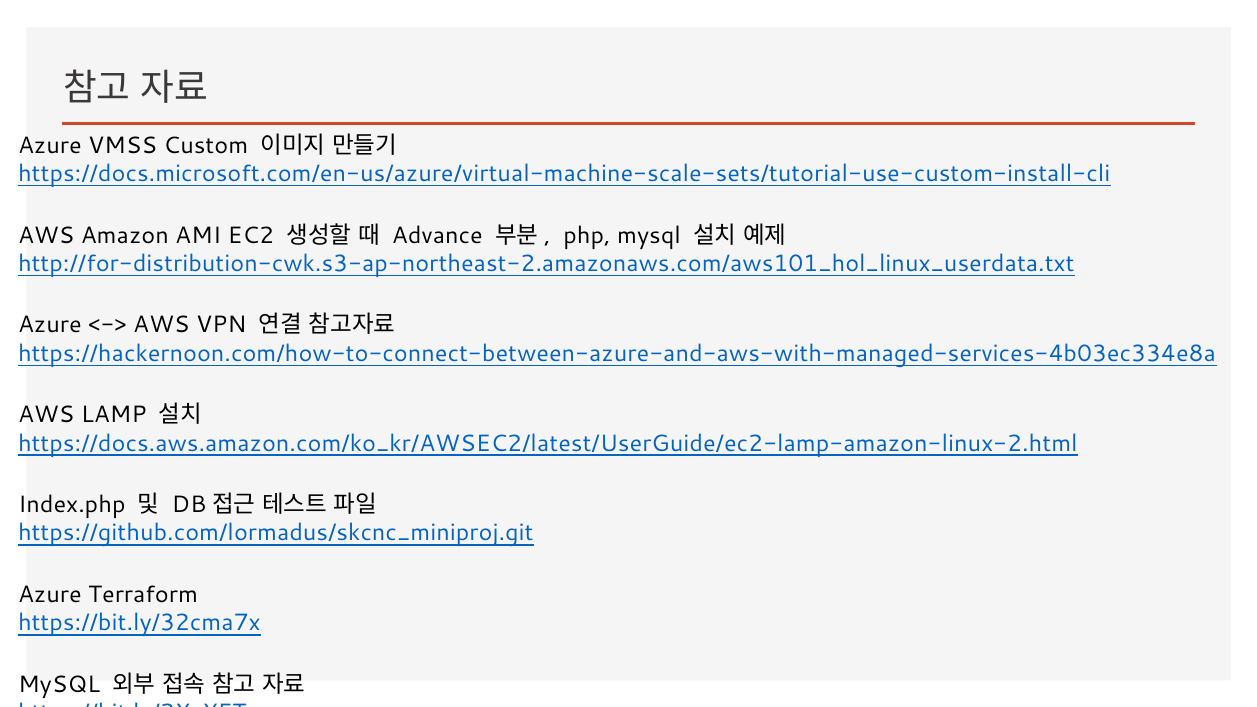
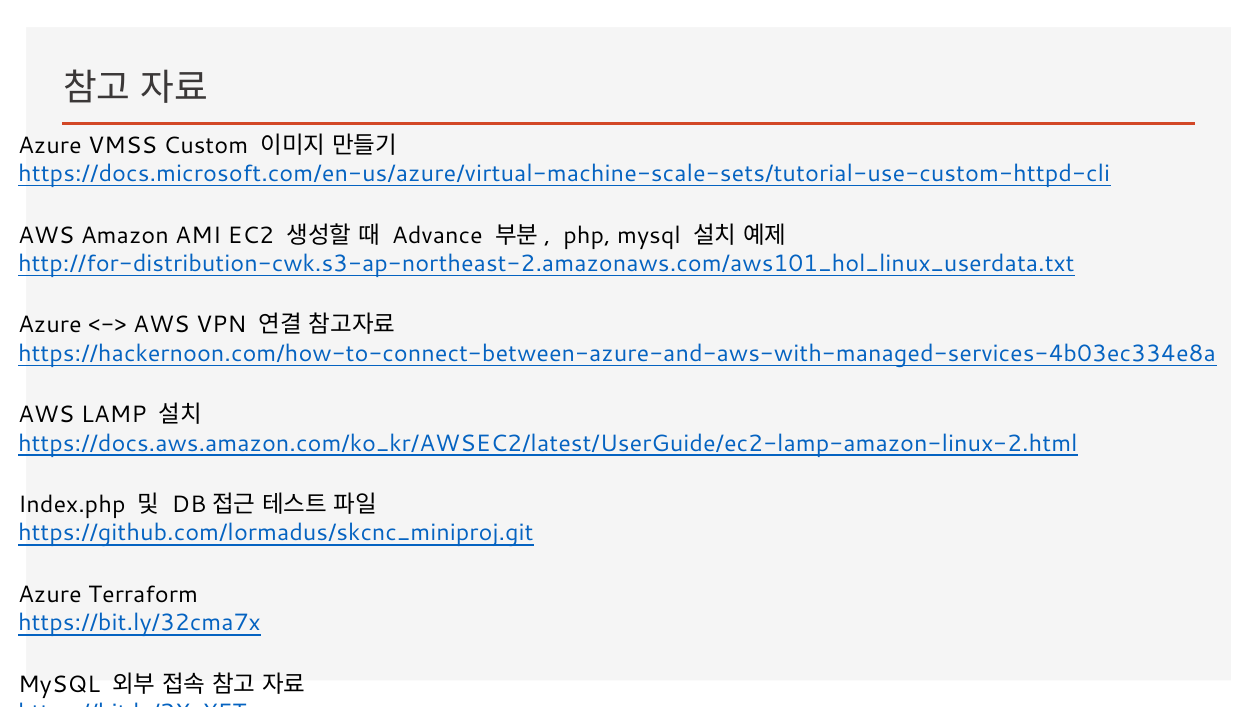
https://docs.microsoft.com/en-us/azure/virtual-machine-scale-sets/tutorial-use-custom-install-cli: https://docs.microsoft.com/en-us/azure/virtual-machine-scale-sets/tutorial-use-custom-install-cli -> https://docs.microsoft.com/en-us/azure/virtual-machine-scale-sets/tutorial-use-custom-httpd-cli
